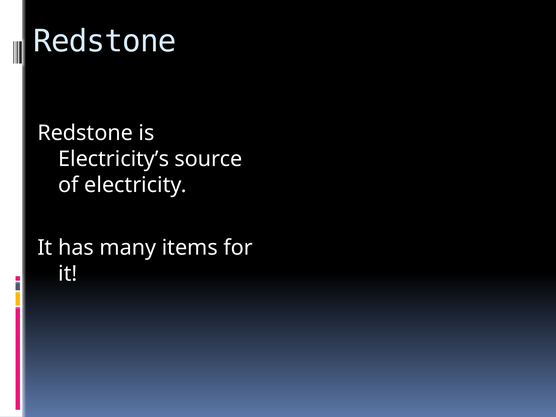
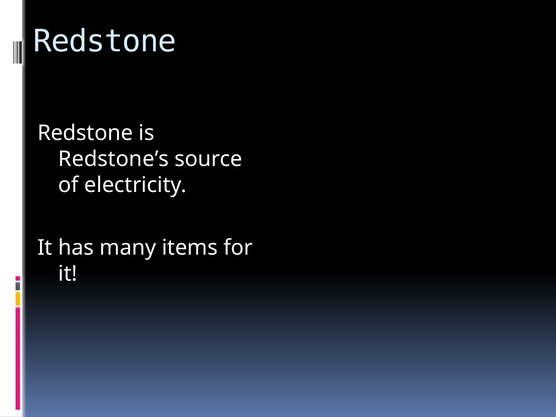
Electricity’s: Electricity’s -> Redstone’s
